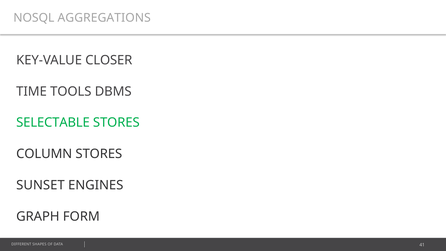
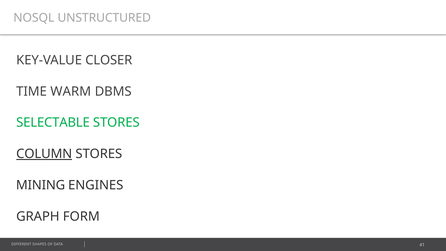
AGGREGATIONS: AGGREGATIONS -> UNSTRUCTURED
TOOLS: TOOLS -> WARM
COLUMN underline: none -> present
SUNSET: SUNSET -> MINING
